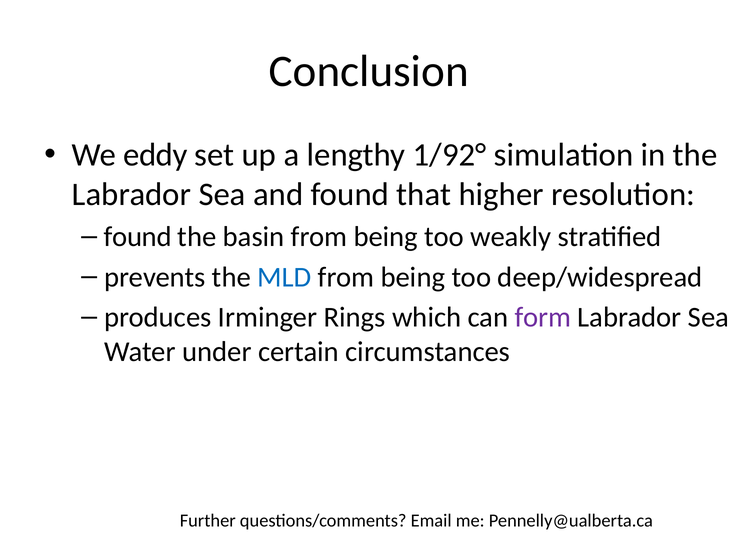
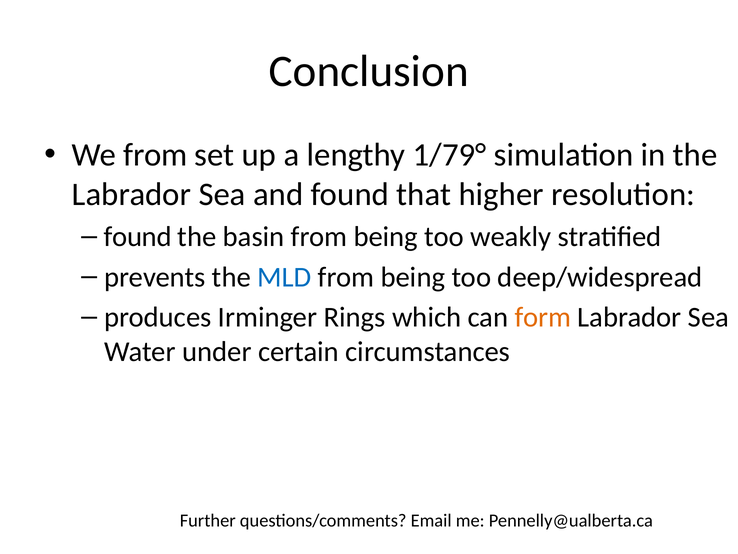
We eddy: eddy -> from
1/92°: 1/92° -> 1/79°
form colour: purple -> orange
